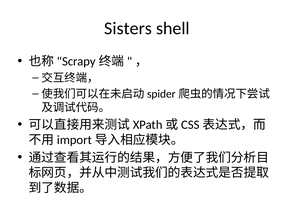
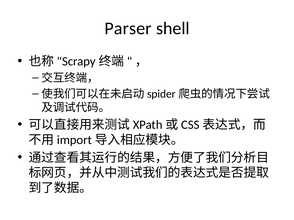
Sisters: Sisters -> Parser
